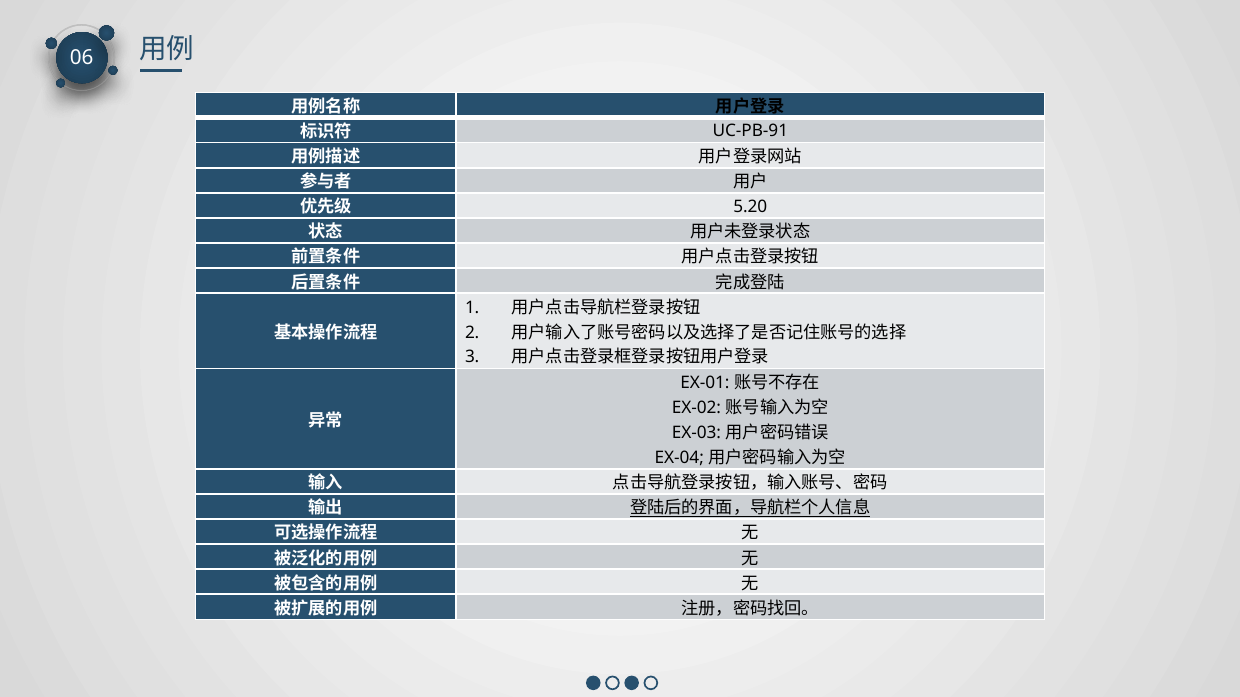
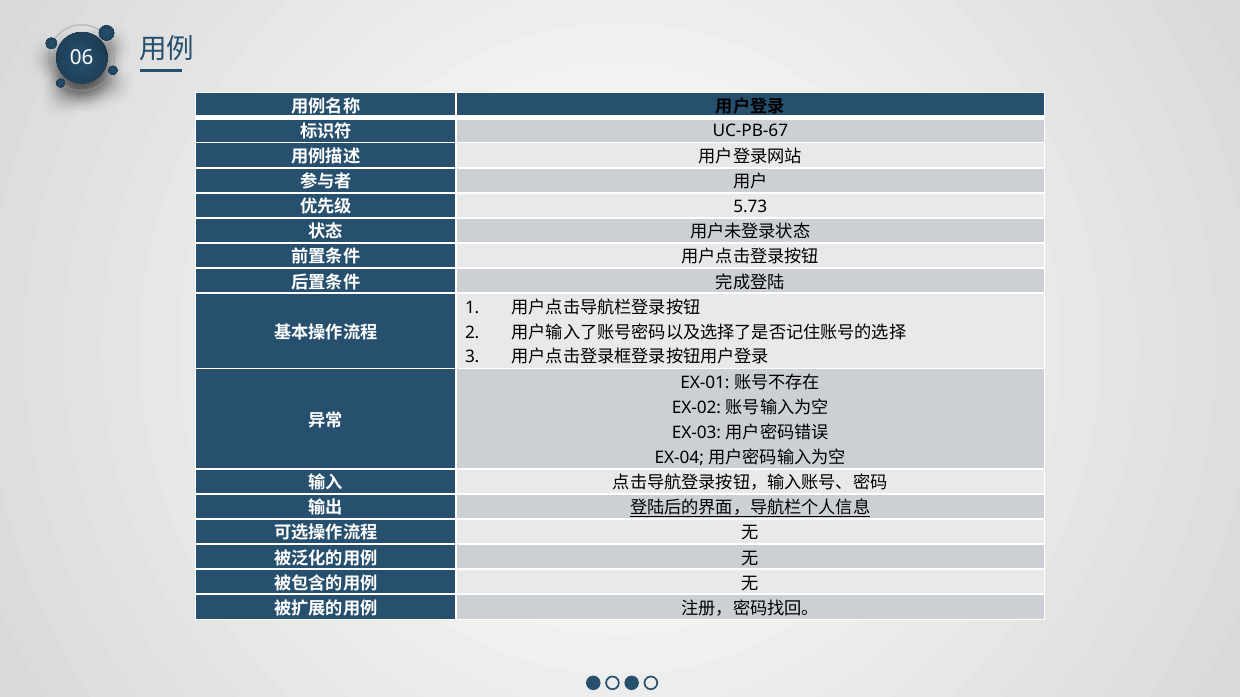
UC-PB-91: UC-PB-91 -> UC-PB-67
5.20: 5.20 -> 5.73
